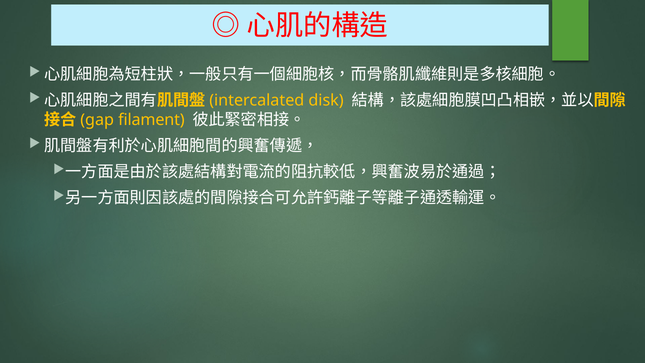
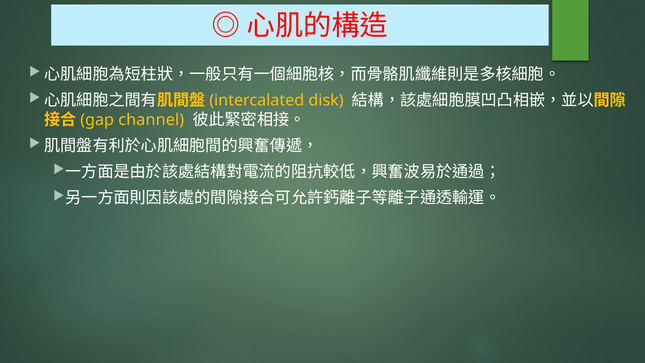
filament: filament -> channel
